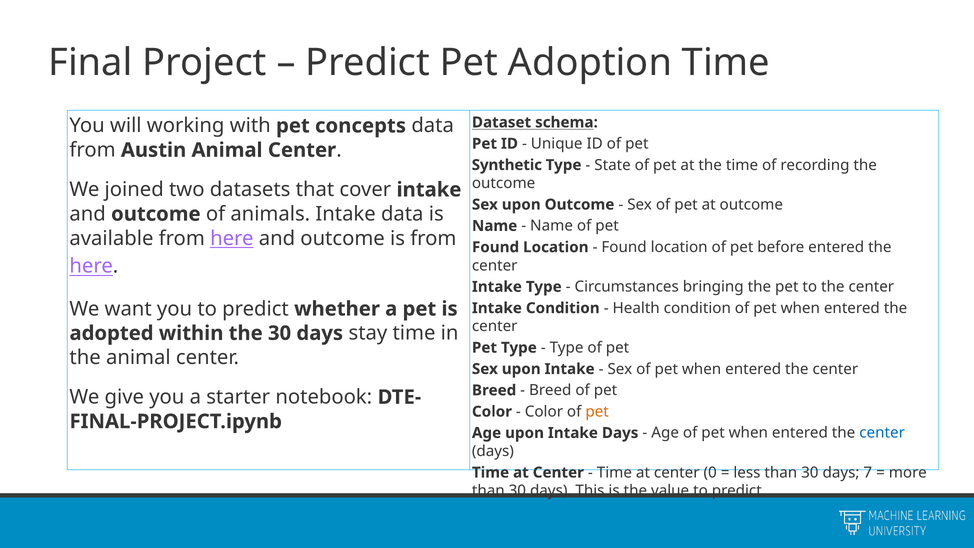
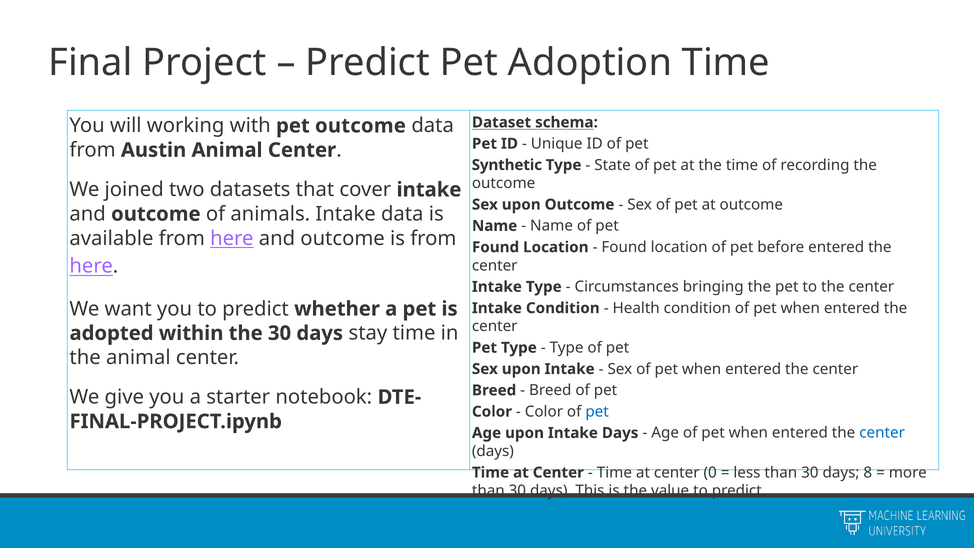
pet concepts: concepts -> outcome
pet at (597, 412) colour: orange -> blue
7: 7 -> 8
